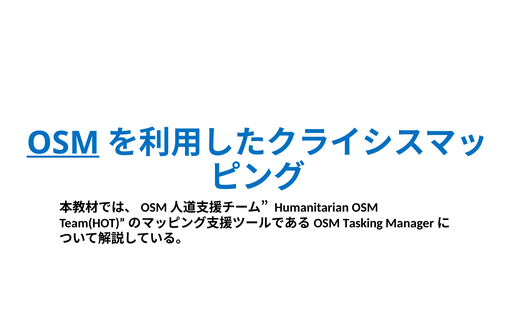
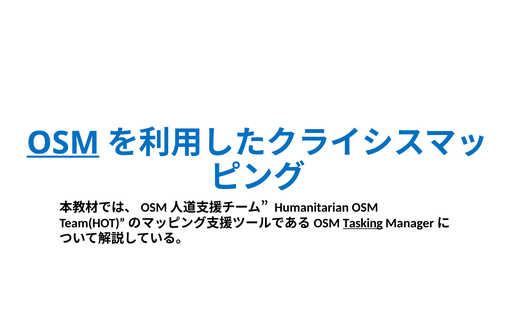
Tasking underline: none -> present
